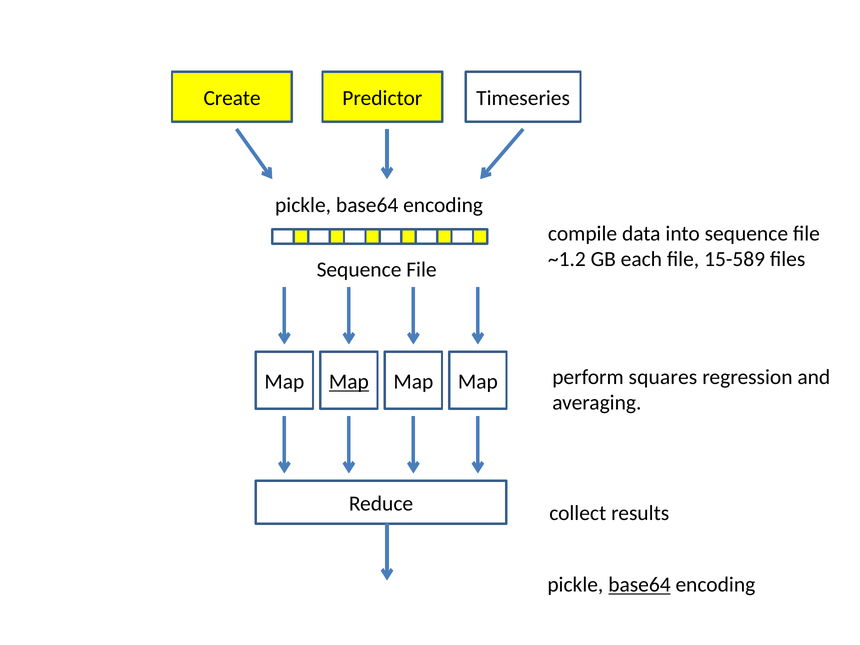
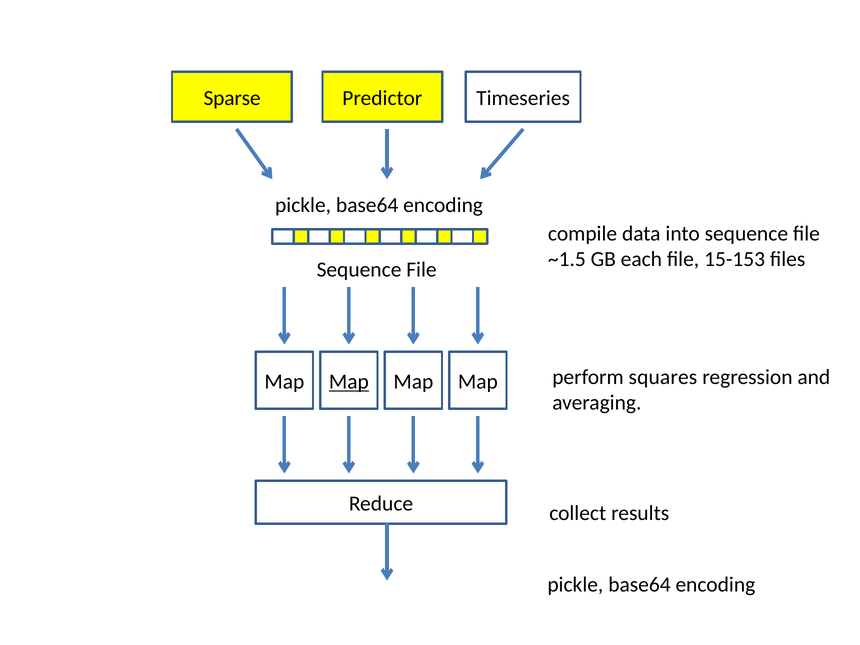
Create: Create -> Sparse
~1.2: ~1.2 -> ~1.5
15-589: 15-589 -> 15-153
base64 at (639, 585) underline: present -> none
